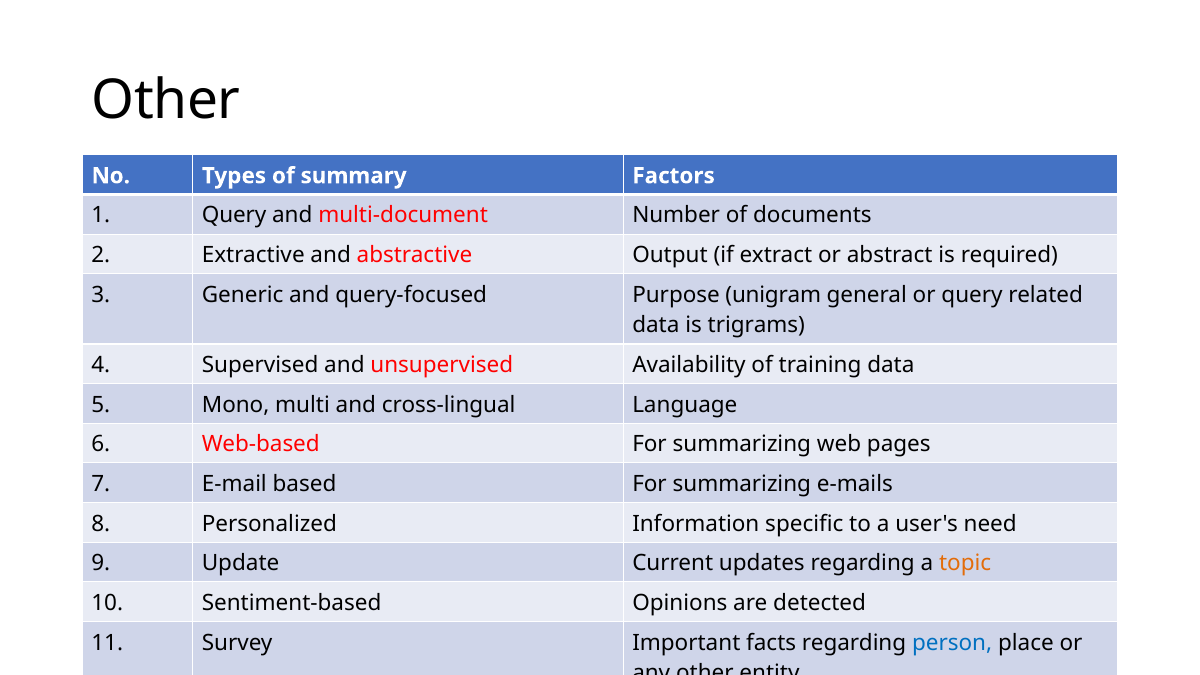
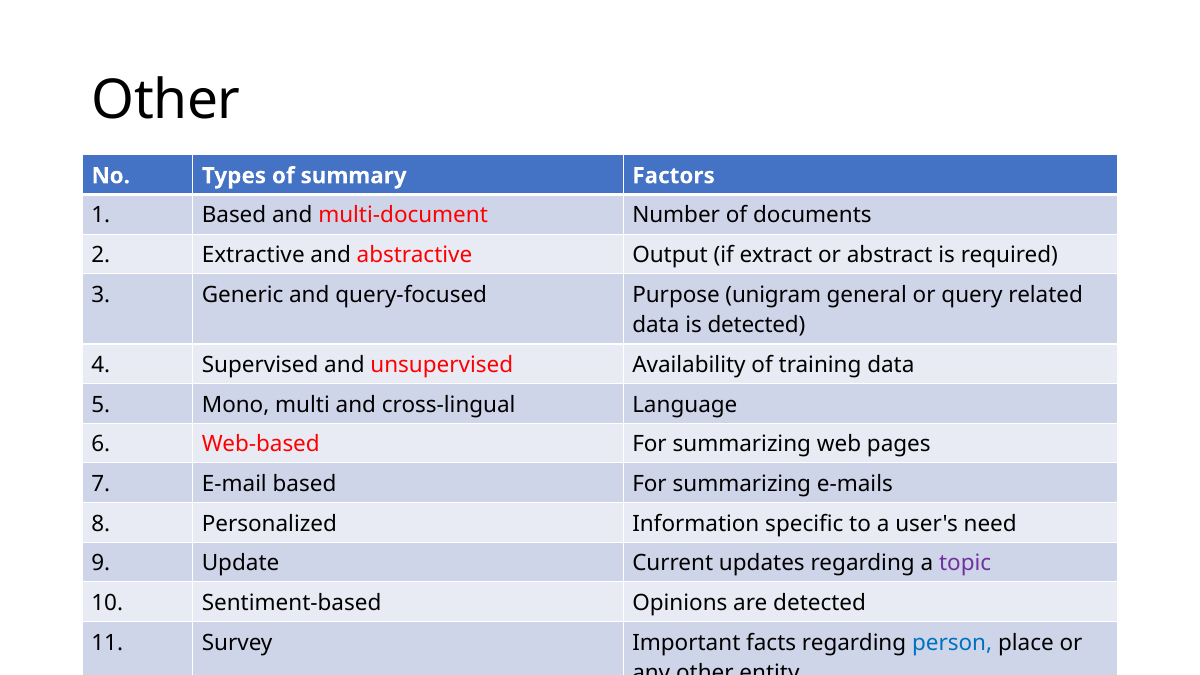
1 Query: Query -> Based
is trigrams: trigrams -> detected
topic colour: orange -> purple
